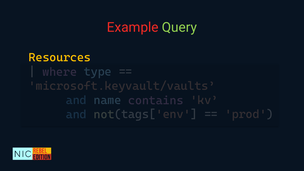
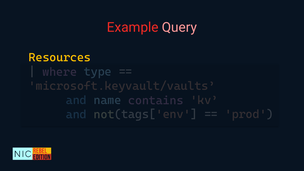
Query colour: light green -> pink
